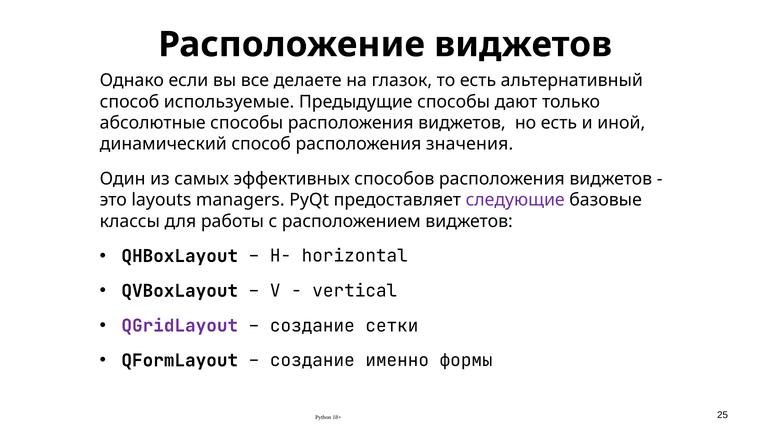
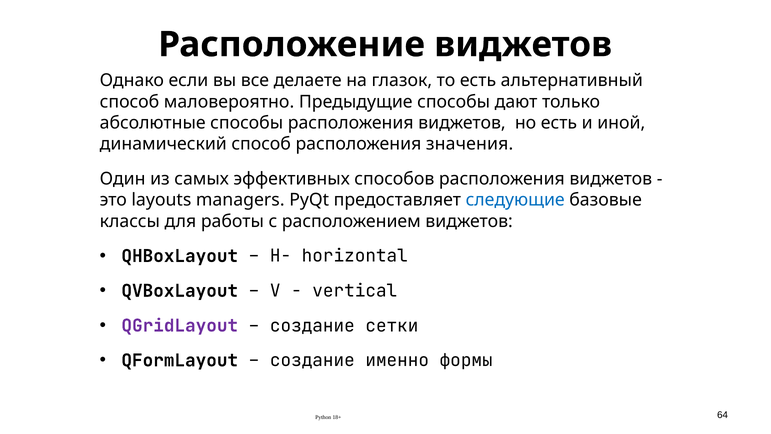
используемые: используемые -> маловероятно
следующие colour: purple -> blue
25: 25 -> 64
